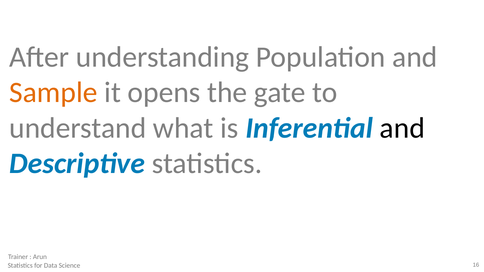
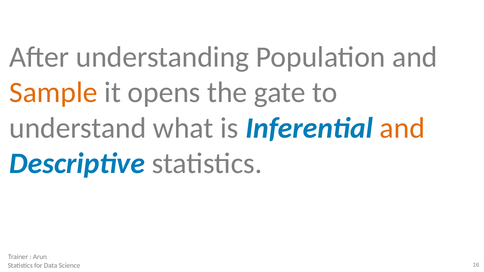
and at (402, 128) colour: black -> orange
